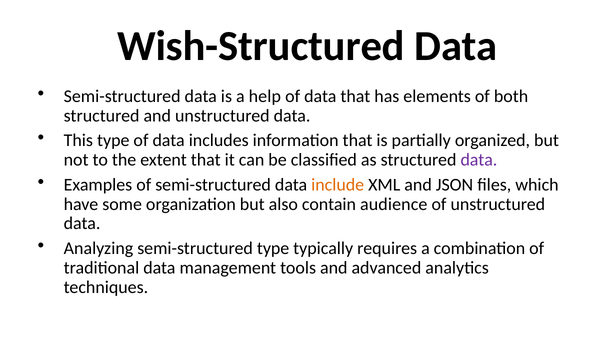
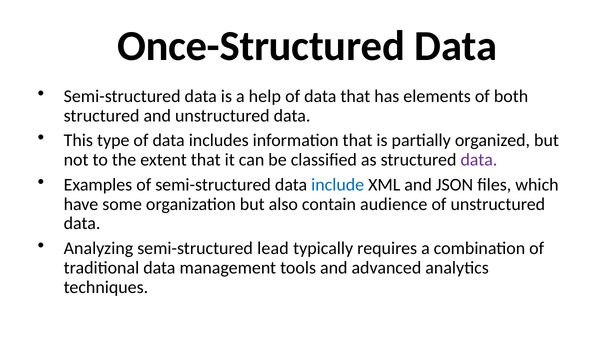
Wish-Structured: Wish-Structured -> Once-Structured
include colour: orange -> blue
semi-structured type: type -> lead
